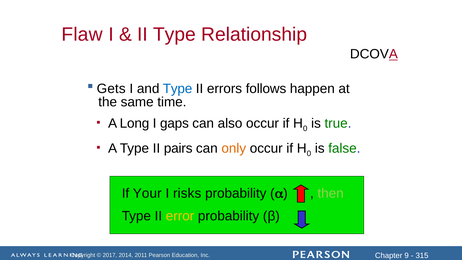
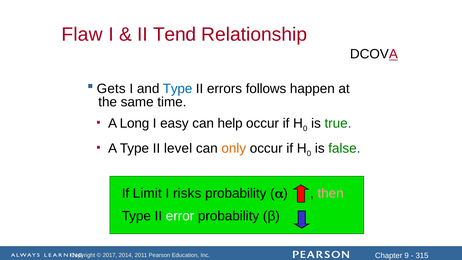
II Type: Type -> Tend
gaps: gaps -> easy
also: also -> help
pairs: pairs -> level
Your: Your -> Limit
then colour: light green -> pink
error colour: yellow -> white
